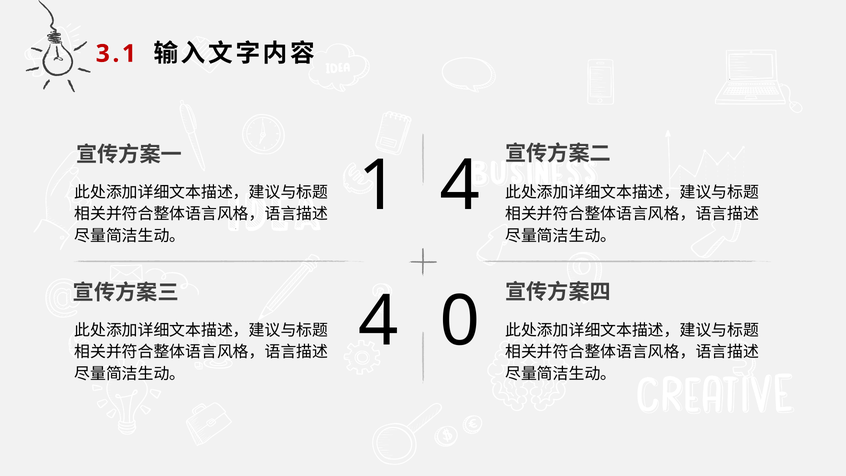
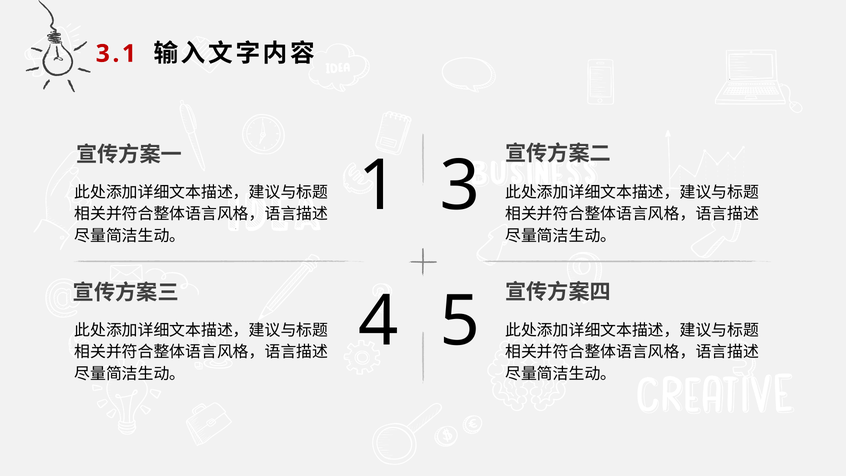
1 4: 4 -> 3
0: 0 -> 5
